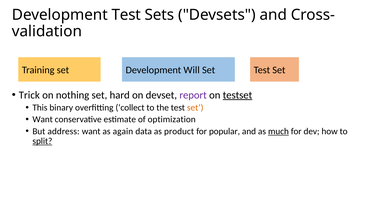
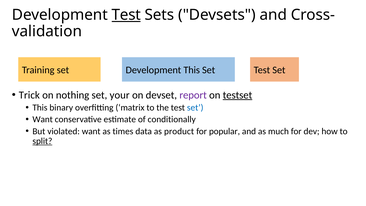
Test at (126, 15) underline: none -> present
Development Will: Will -> This
hard: hard -> your
collect: collect -> matrix
set at (195, 108) colour: orange -> blue
optimization: optimization -> conditionally
address: address -> violated
again: again -> times
much underline: present -> none
